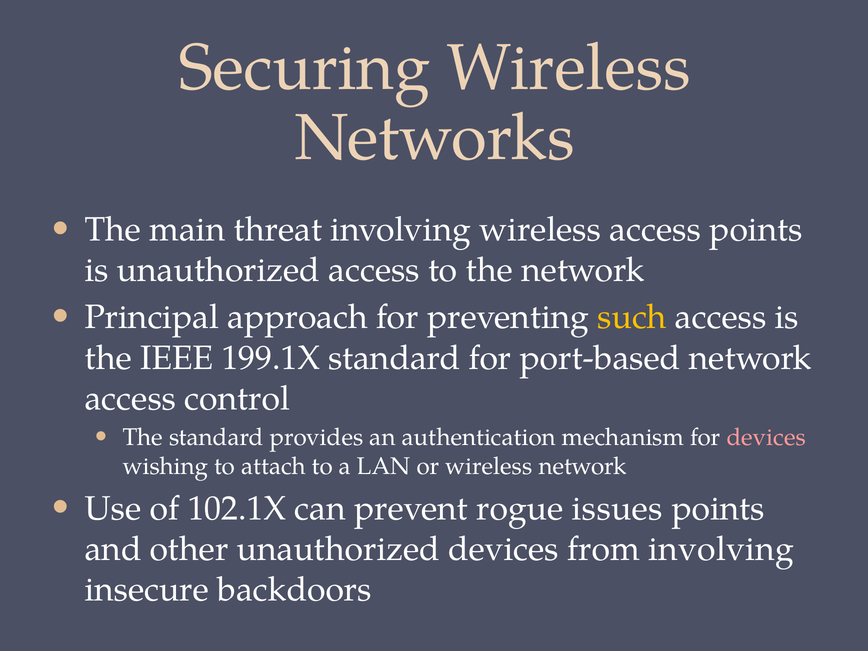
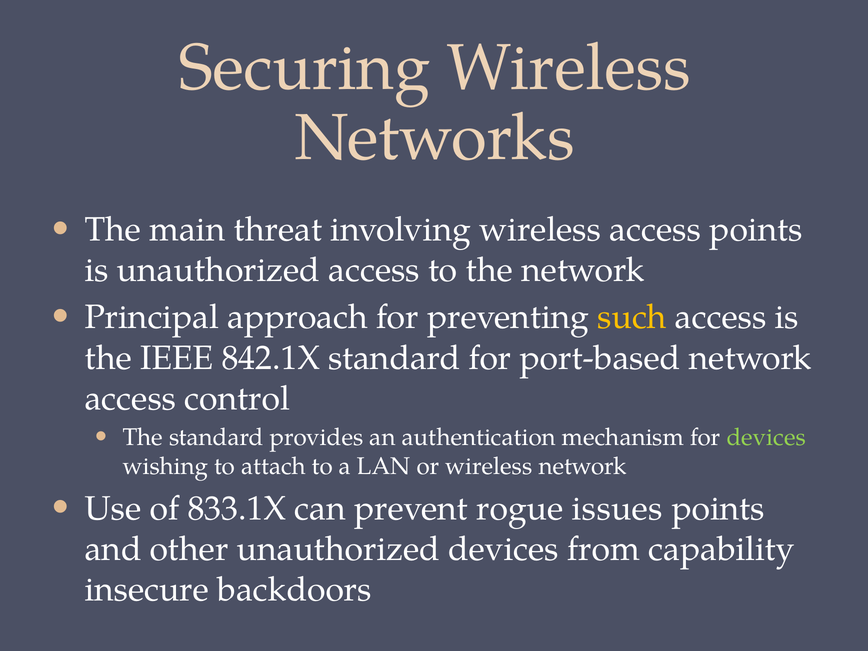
199.1X: 199.1X -> 842.1X
devices at (766, 437) colour: pink -> light green
102.1X: 102.1X -> 833.1X
from involving: involving -> capability
